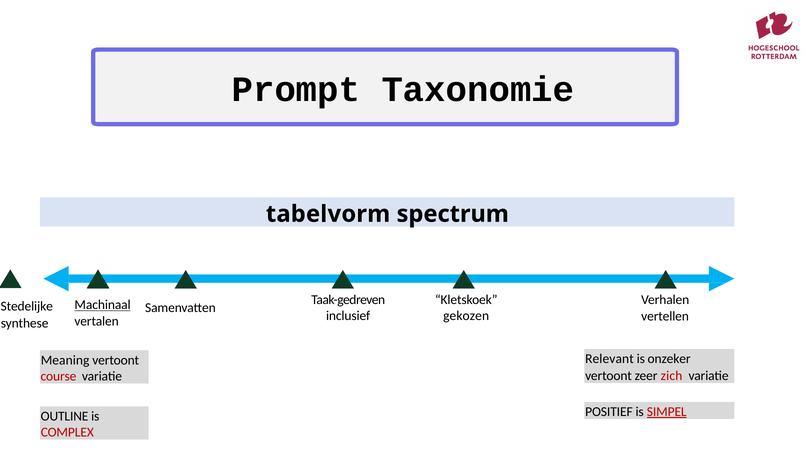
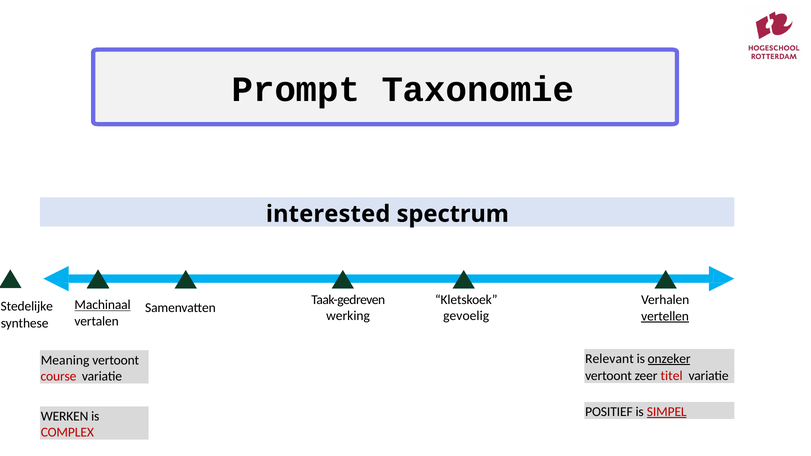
tabelvorm: tabelvorm -> interested
inclusief: inclusief -> werking
gekozen: gekozen -> gevoelig
vertellen underline: none -> present
onzeker underline: none -> present
zich: zich -> titel
OUTLINE: OUTLINE -> WERKEN
